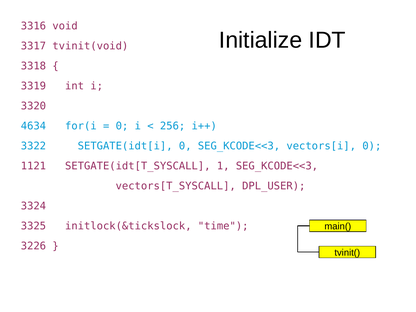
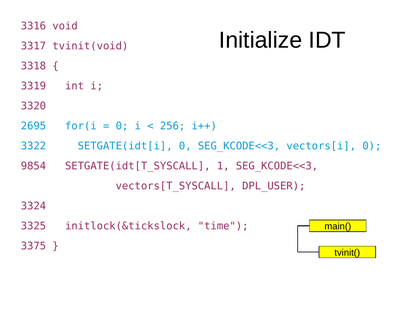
4634: 4634 -> 2695
1121: 1121 -> 9854
3226: 3226 -> 3375
